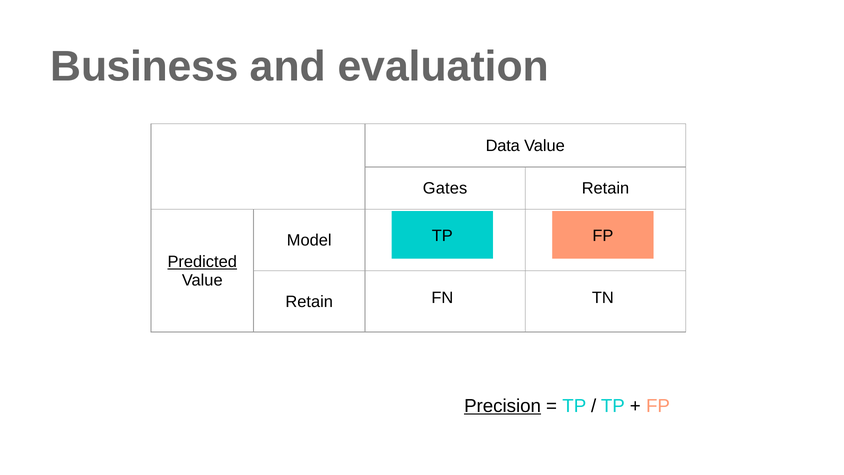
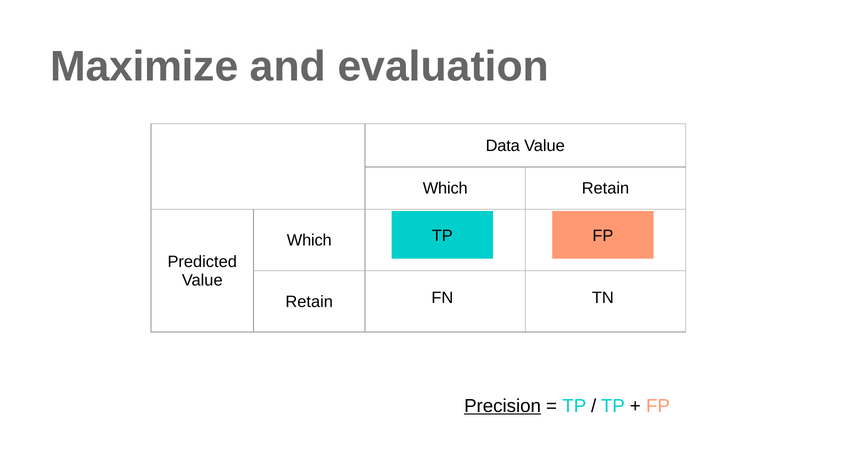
Business: Business -> Maximize
Gates at (445, 188): Gates -> Which
Model at (309, 240): Model -> Which
Predicted underline: present -> none
